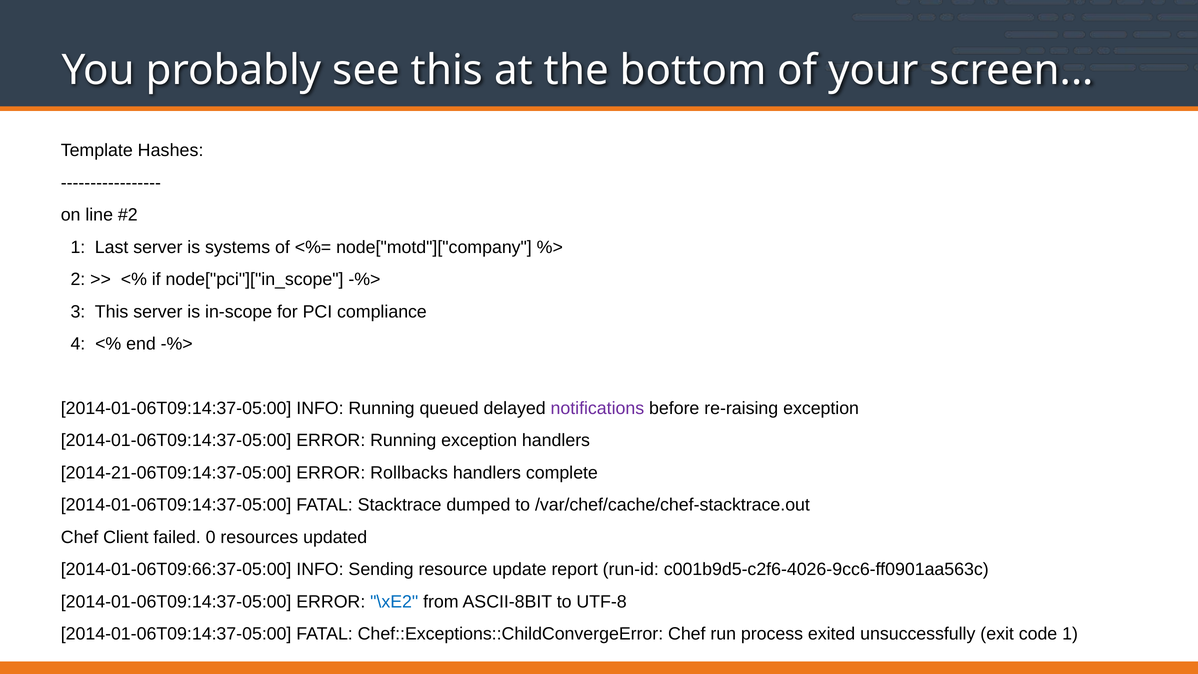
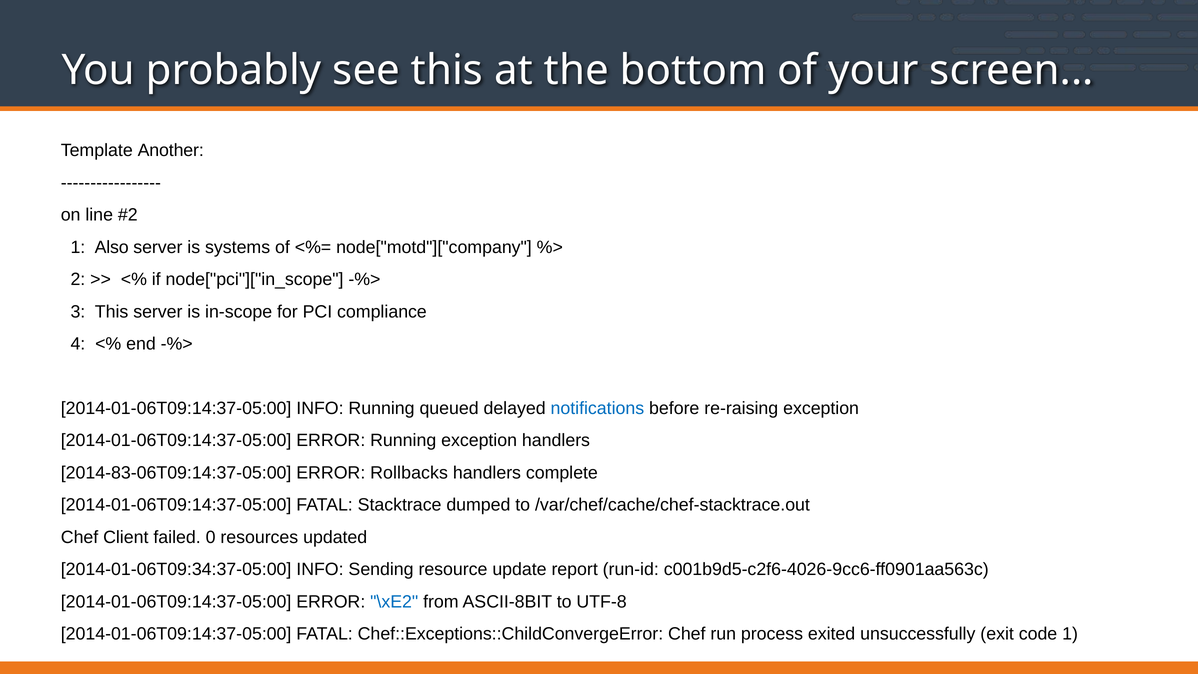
Hashes: Hashes -> Another
Last: Last -> Also
notifications colour: purple -> blue
2014-21-06T09:14:37-05:00: 2014-21-06T09:14:37-05:00 -> 2014-83-06T09:14:37-05:00
2014-01-06T09:66:37-05:00: 2014-01-06T09:66:37-05:00 -> 2014-01-06T09:34:37-05:00
